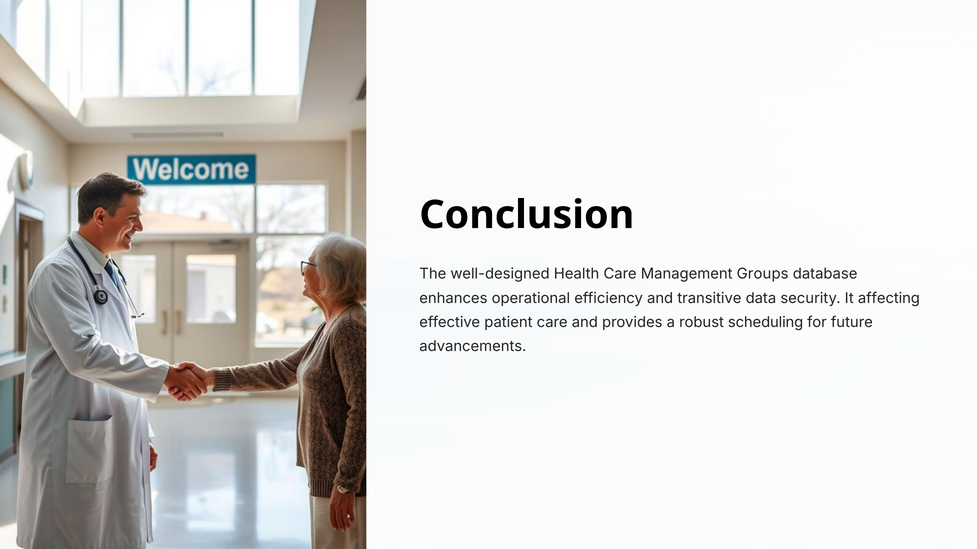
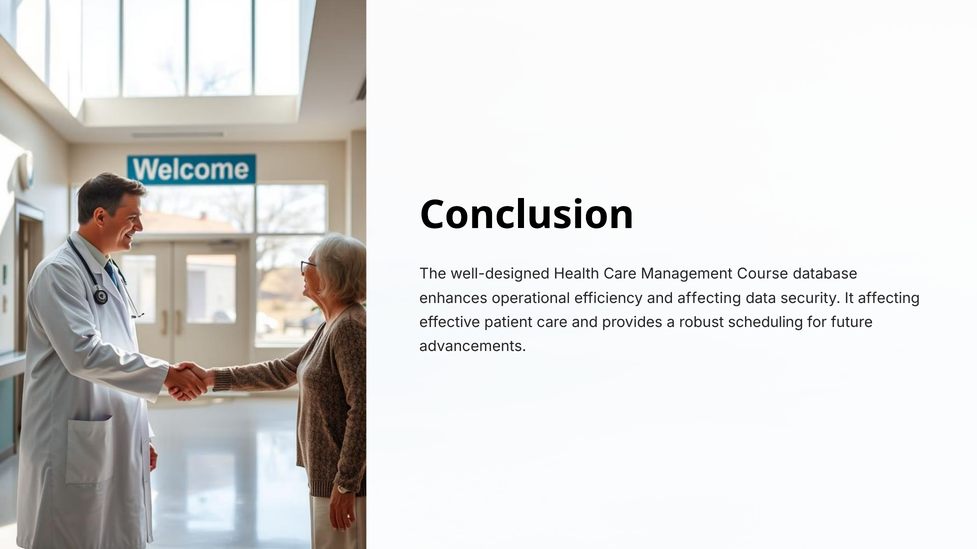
Groups: Groups -> Course
and transitive: transitive -> affecting
